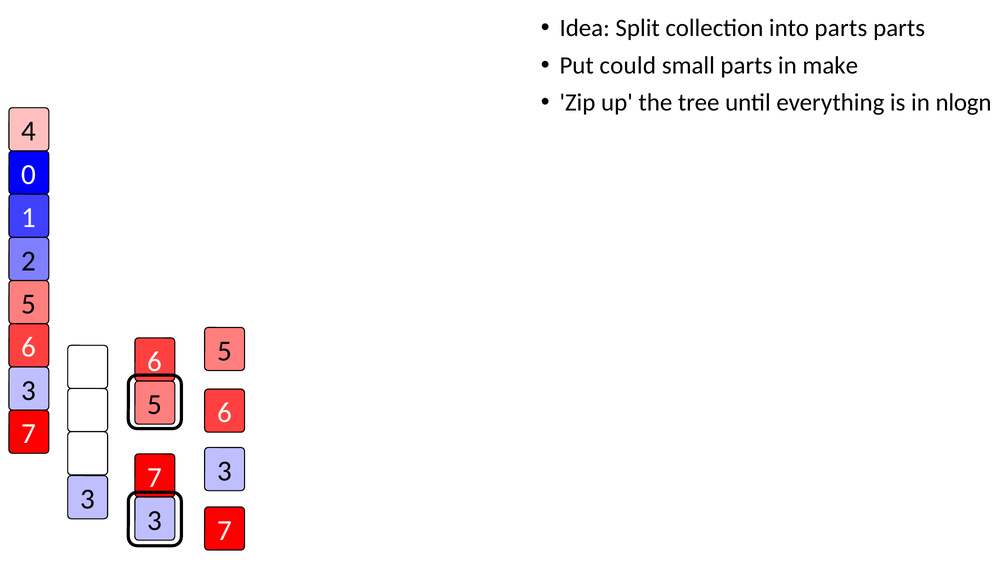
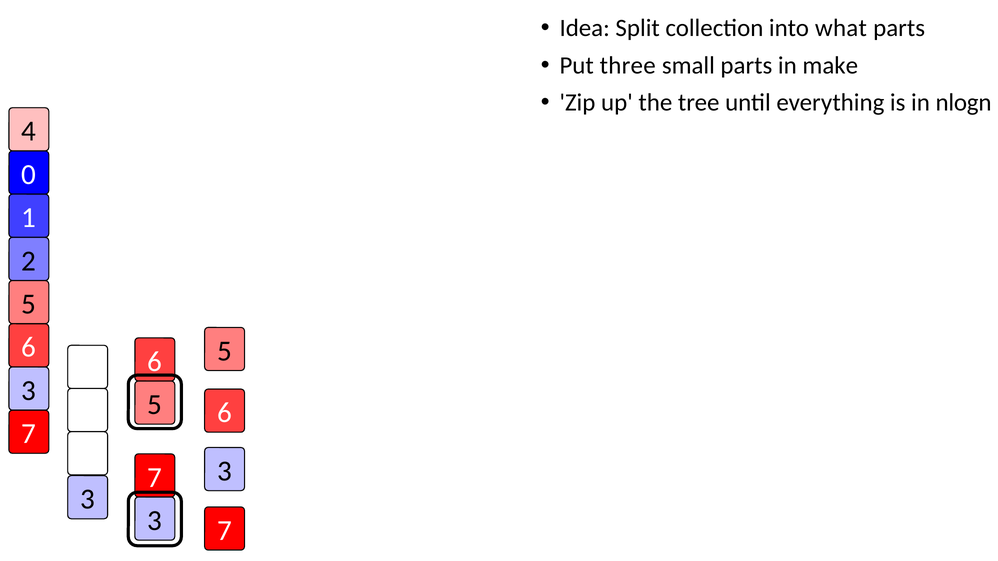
into parts: parts -> what
could: could -> three
